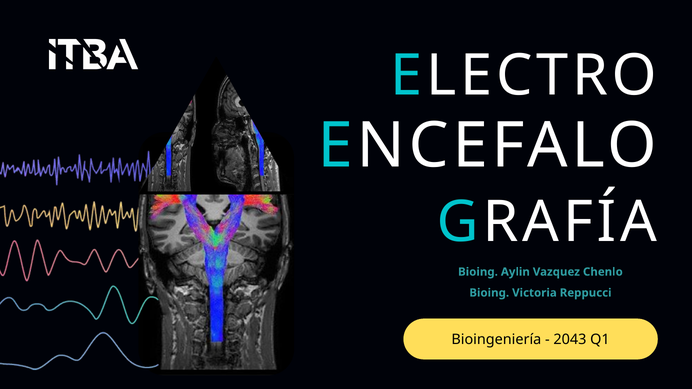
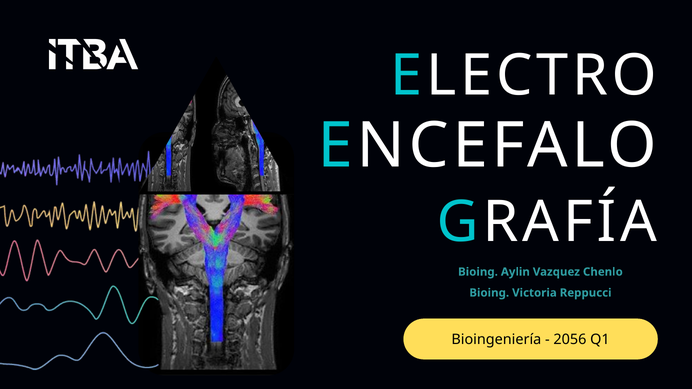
2043: 2043 -> 2056
